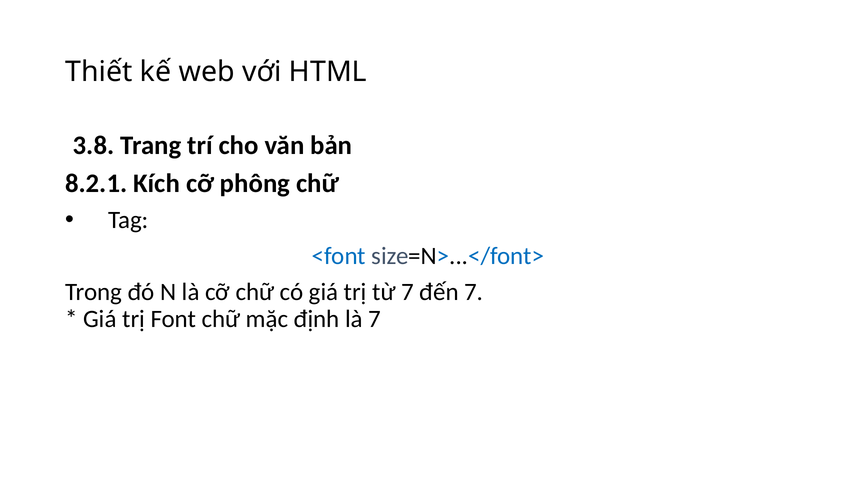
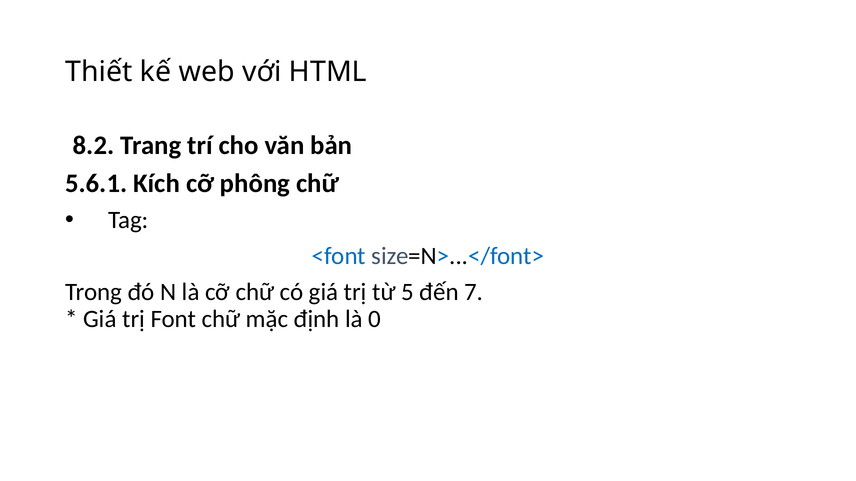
3.8: 3.8 -> 8.2
8.2.1: 8.2.1 -> 5.6.1
từ 7: 7 -> 5
là 7: 7 -> 0
